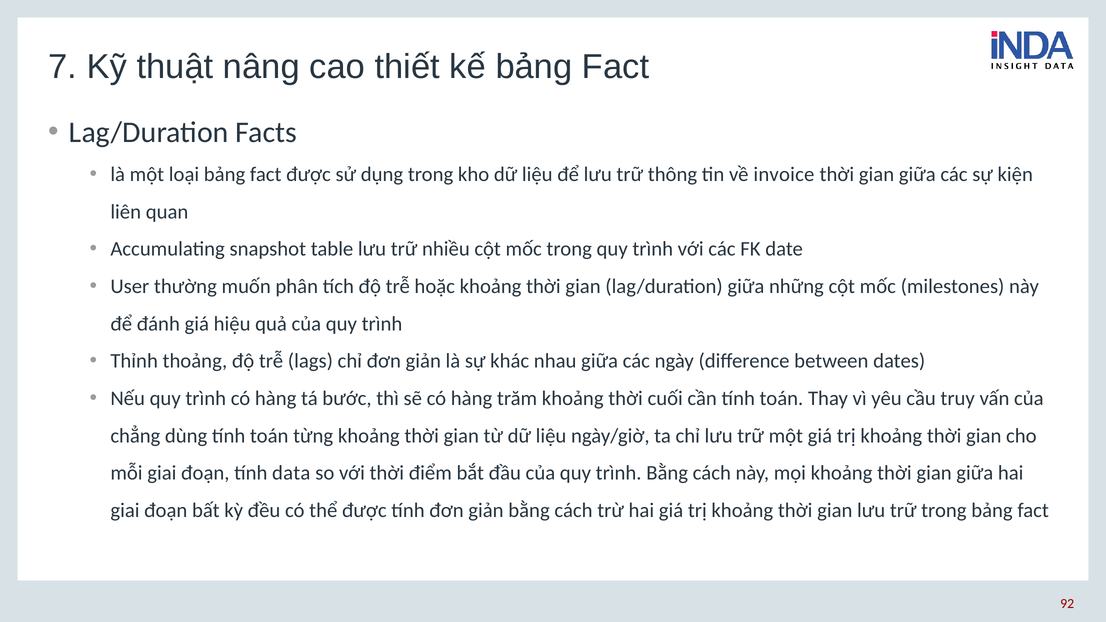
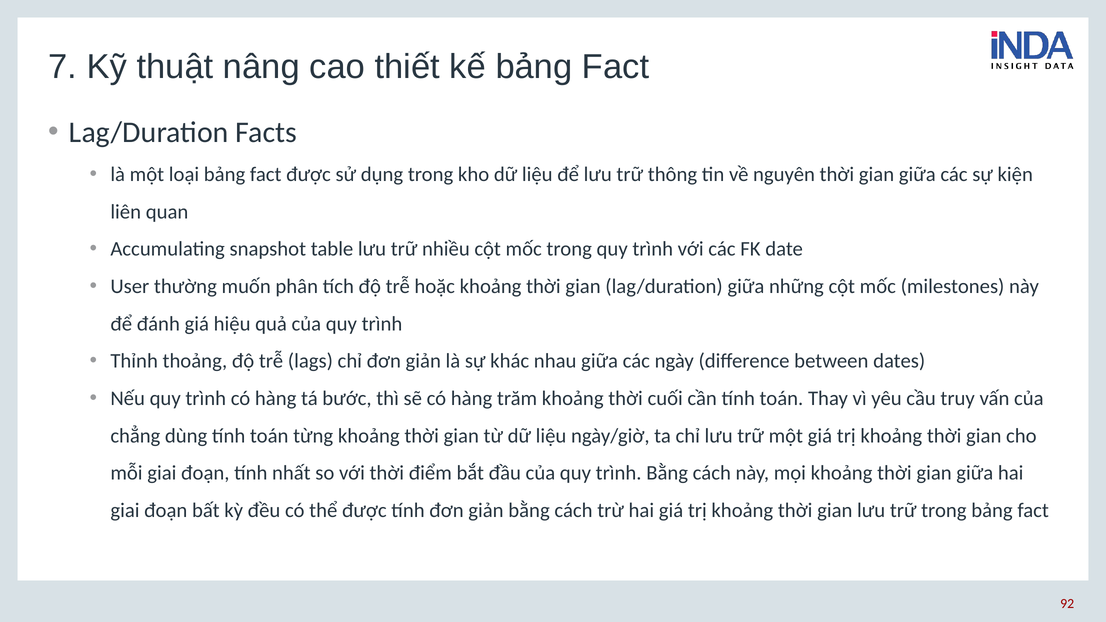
invoice: invoice -> nguyên
data: data -> nhất
